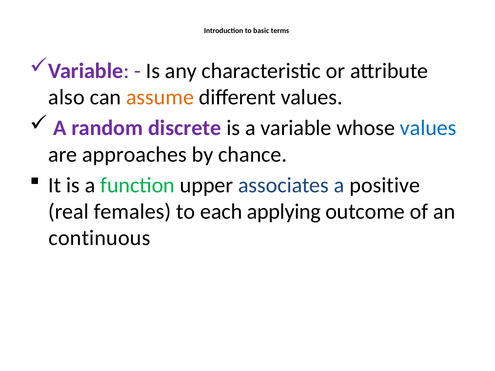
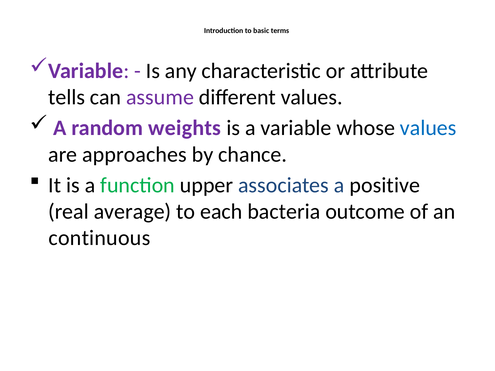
also: also -> tells
assume colour: orange -> purple
discrete: discrete -> weights
females: females -> average
applying: applying -> bacteria
